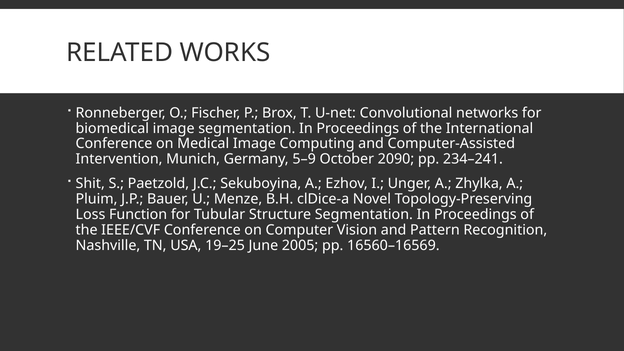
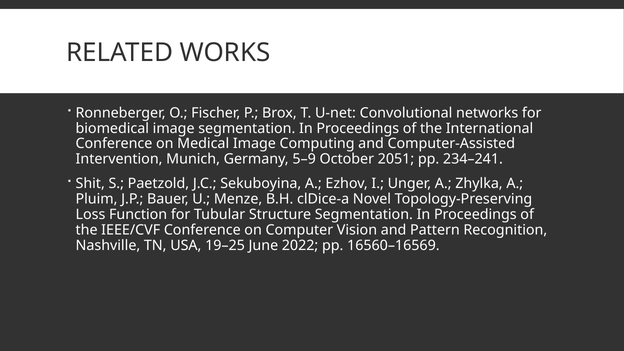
2090: 2090 -> 2051
2005: 2005 -> 2022
